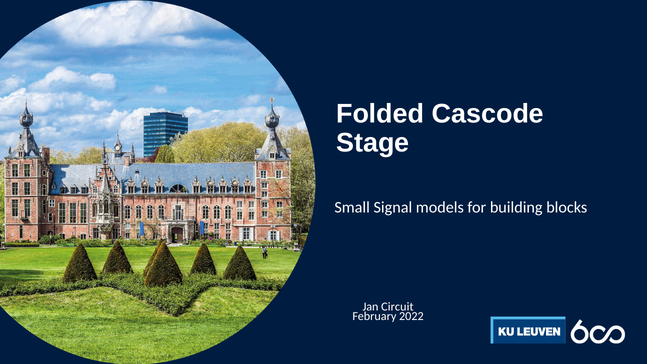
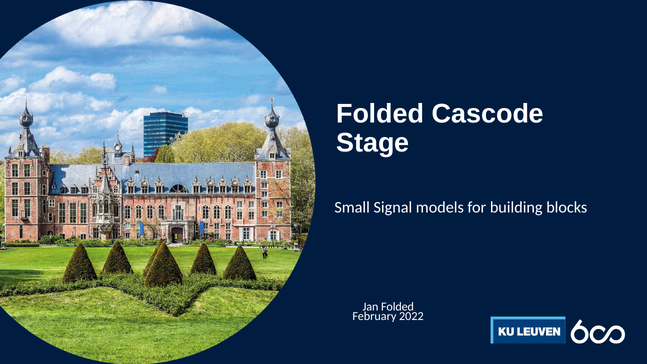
Jan Circuit: Circuit -> Folded
